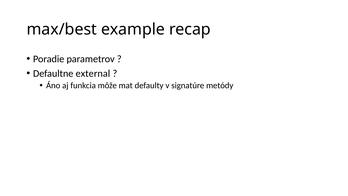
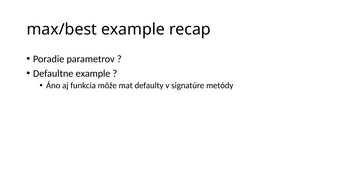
Defaultne external: external -> example
